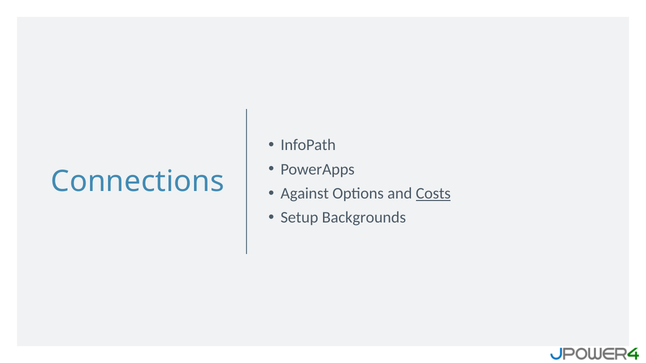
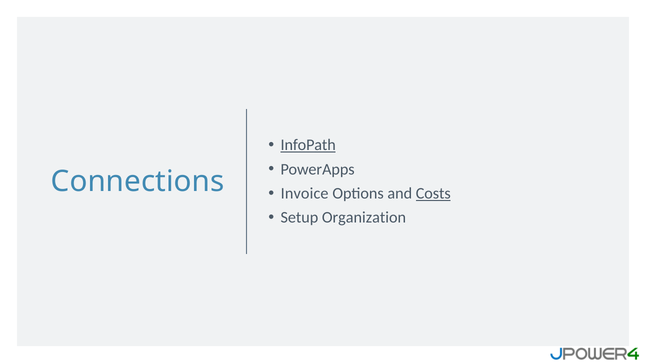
InfoPath underline: none -> present
Against: Against -> Invoice
Backgrounds: Backgrounds -> Organization
